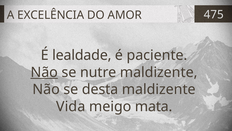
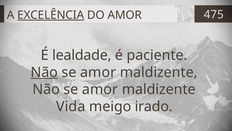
EXCELÊNCIA underline: none -> present
nutre at (98, 72): nutre -> amor
desta at (100, 89): desta -> amor
mata: mata -> irado
